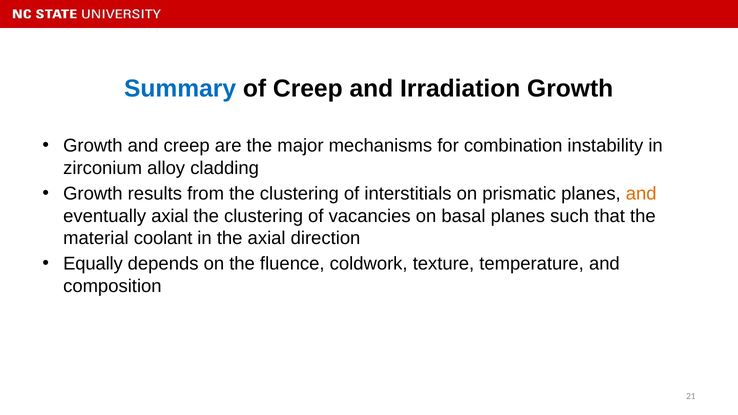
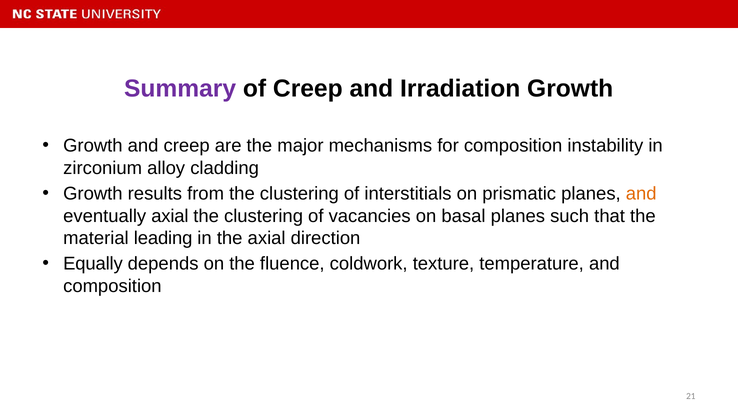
Summary colour: blue -> purple
for combination: combination -> composition
coolant: coolant -> leading
